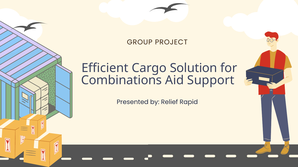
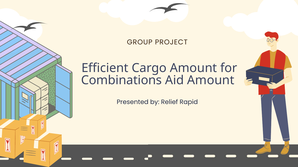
Cargo Solution: Solution -> Amount
Aid Support: Support -> Amount
